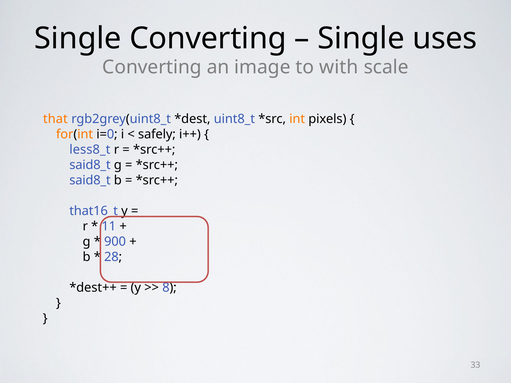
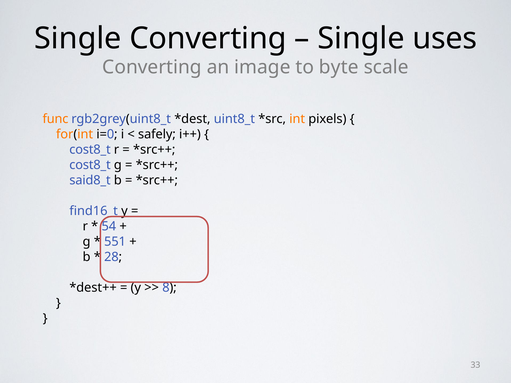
with: with -> byte
that: that -> func
less8_t at (90, 150): less8_t -> cost8_t
said8_t at (90, 165): said8_t -> cost8_t
that16_t: that16_t -> find16_t
11: 11 -> 54
900: 900 -> 551
